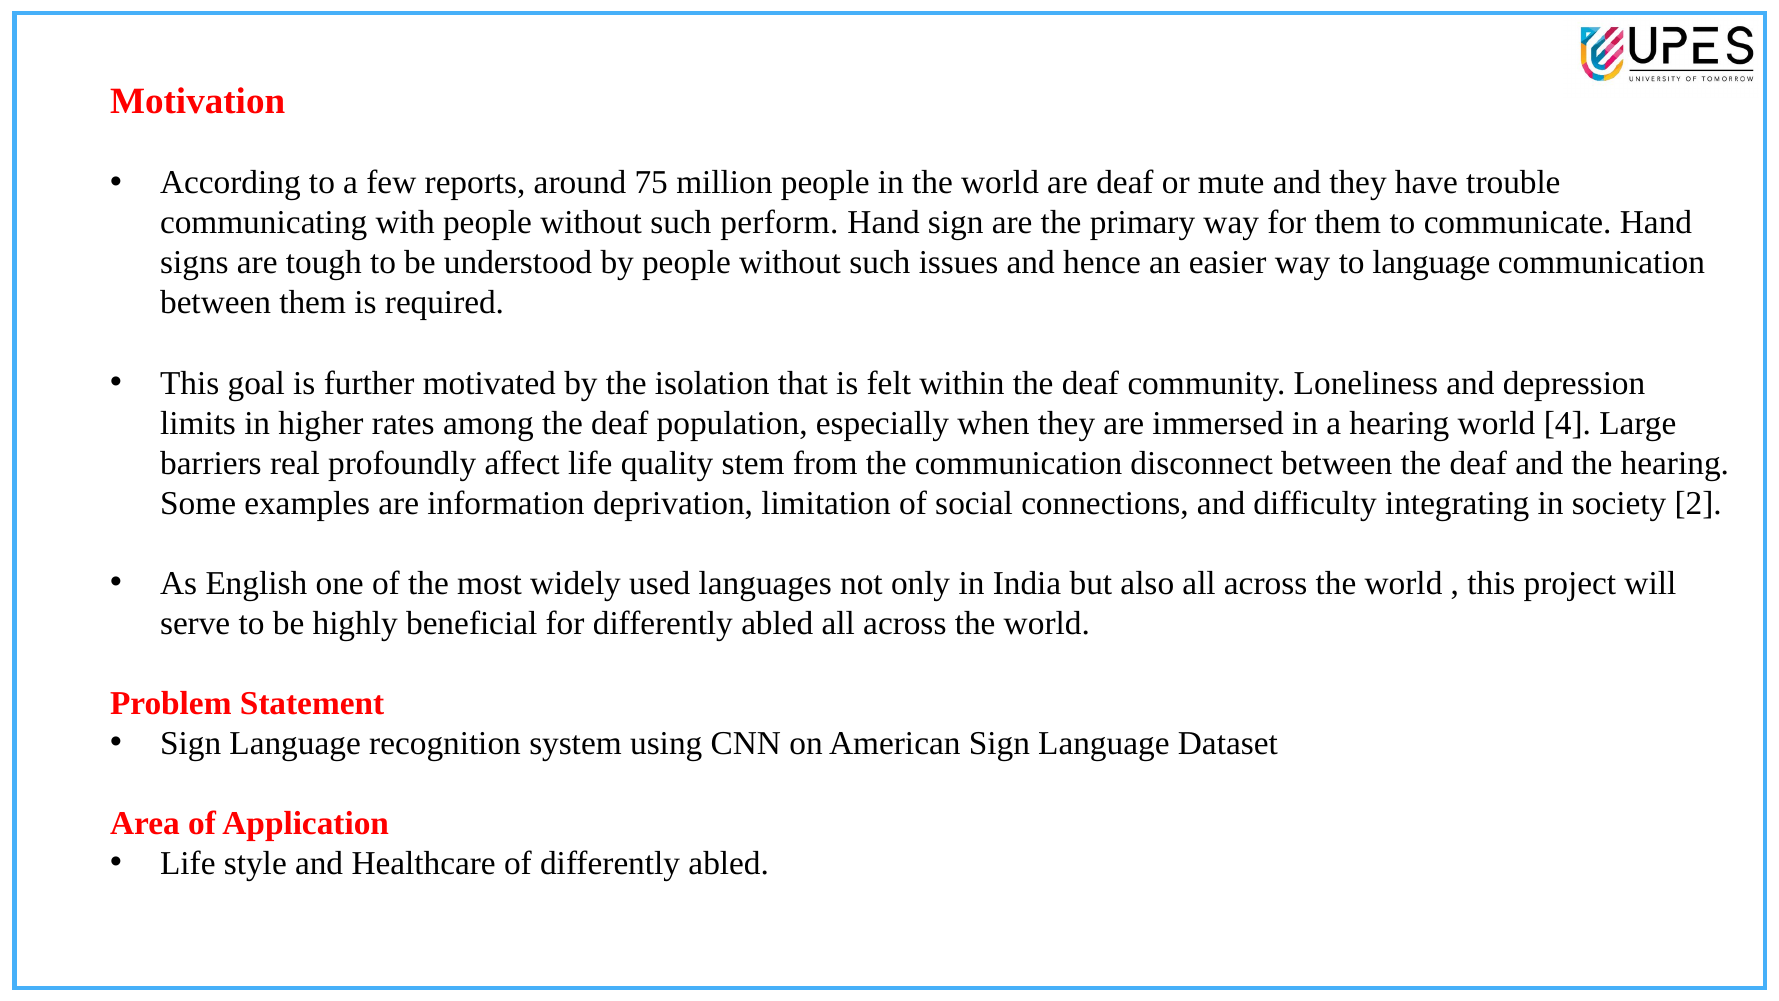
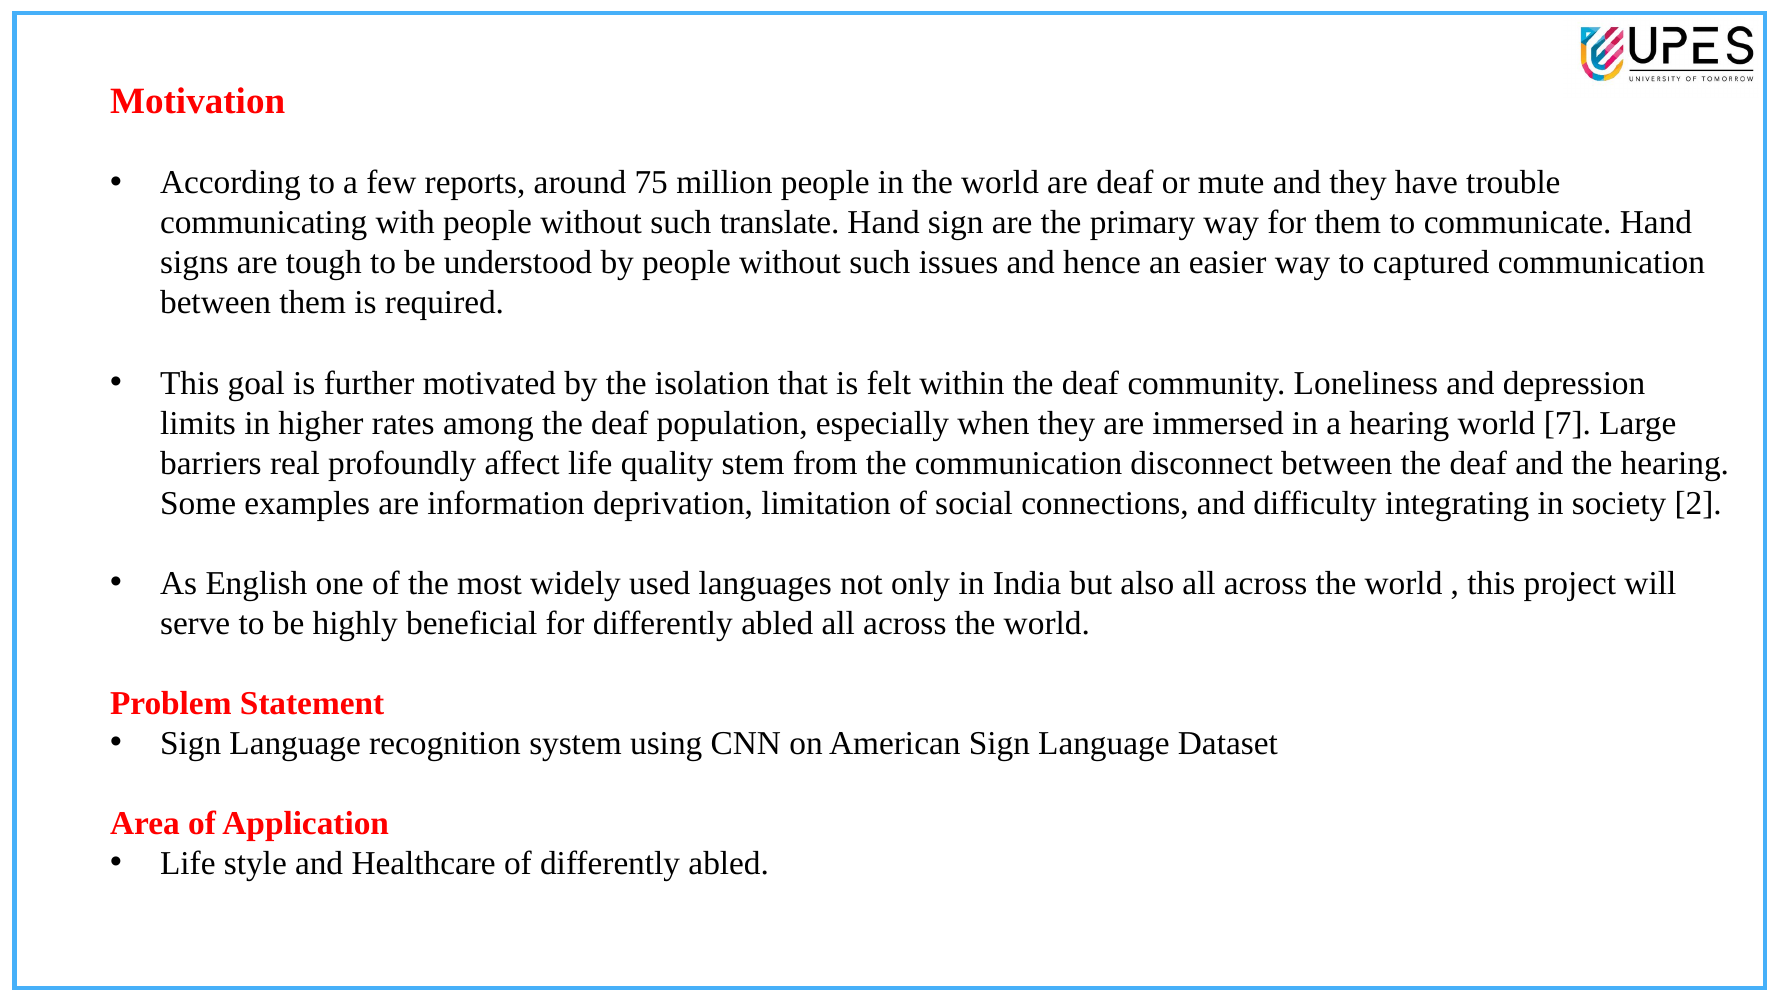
perform: perform -> translate
to language: language -> captured
4: 4 -> 7
